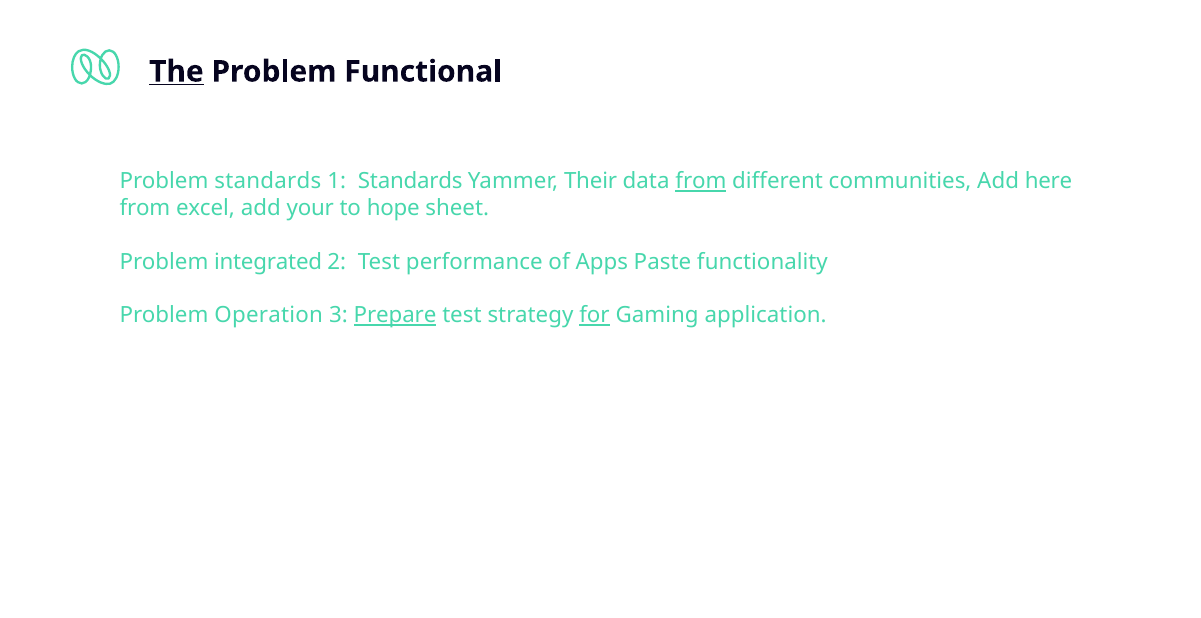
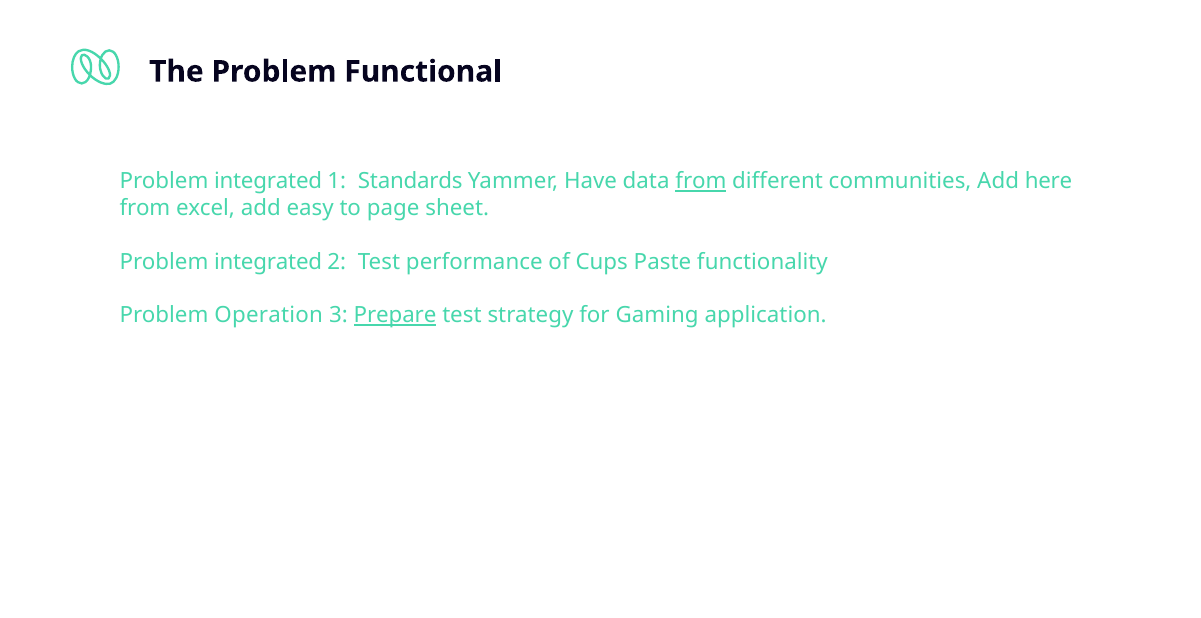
The underline: present -> none
standards at (268, 182): standards -> integrated
Their: Their -> Have
your: your -> easy
hope: hope -> page
Apps: Apps -> Cups
for underline: present -> none
